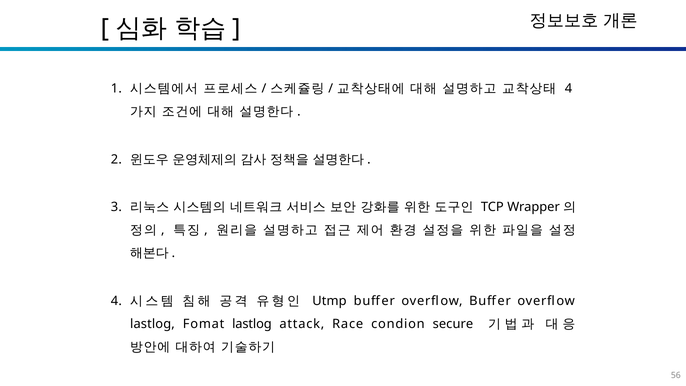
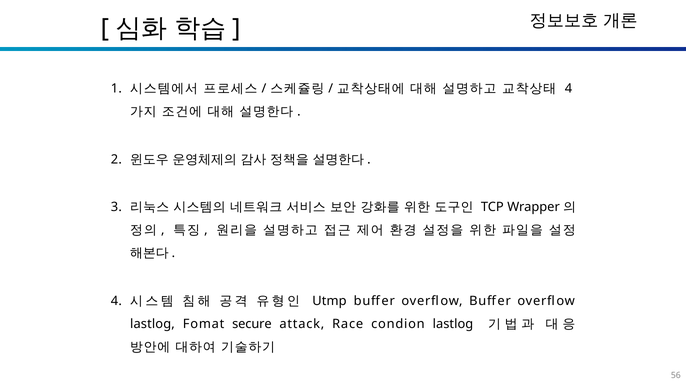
Fomat lastlog: lastlog -> secure
condion secure: secure -> lastlog
